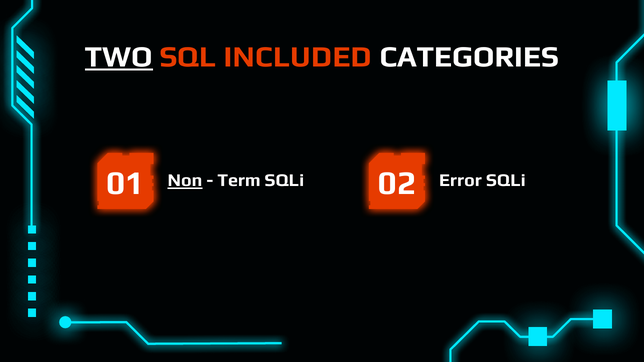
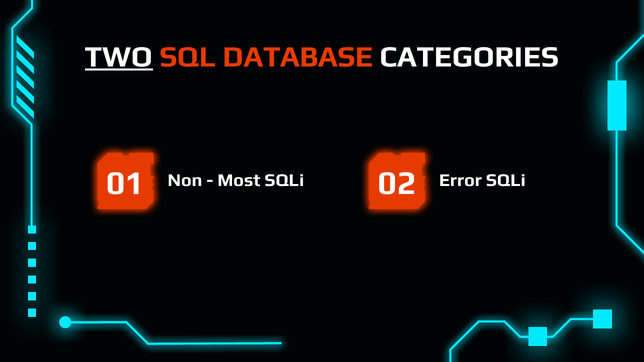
INCLUDED: INCLUDED -> DATABASE
Non underline: present -> none
Term: Term -> Most
